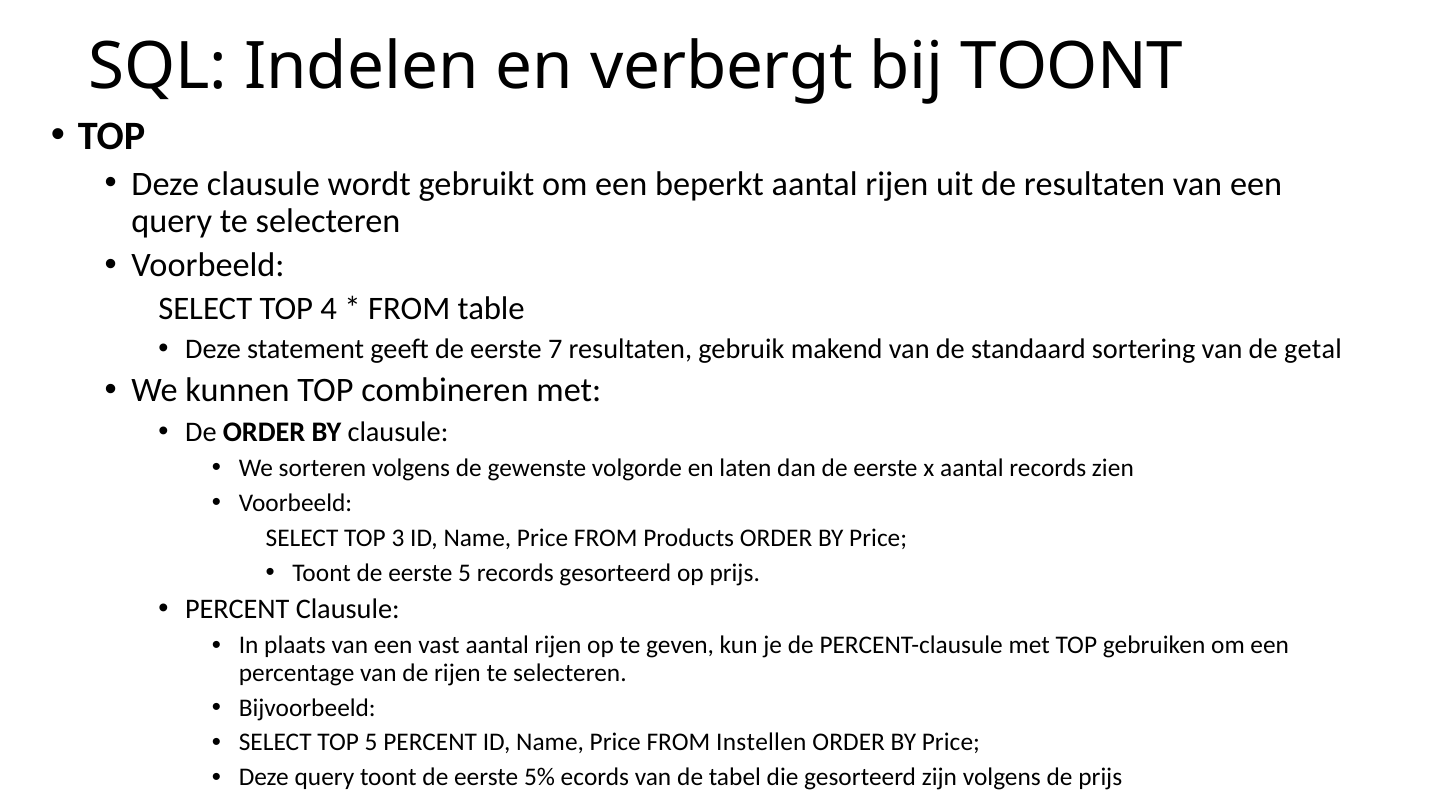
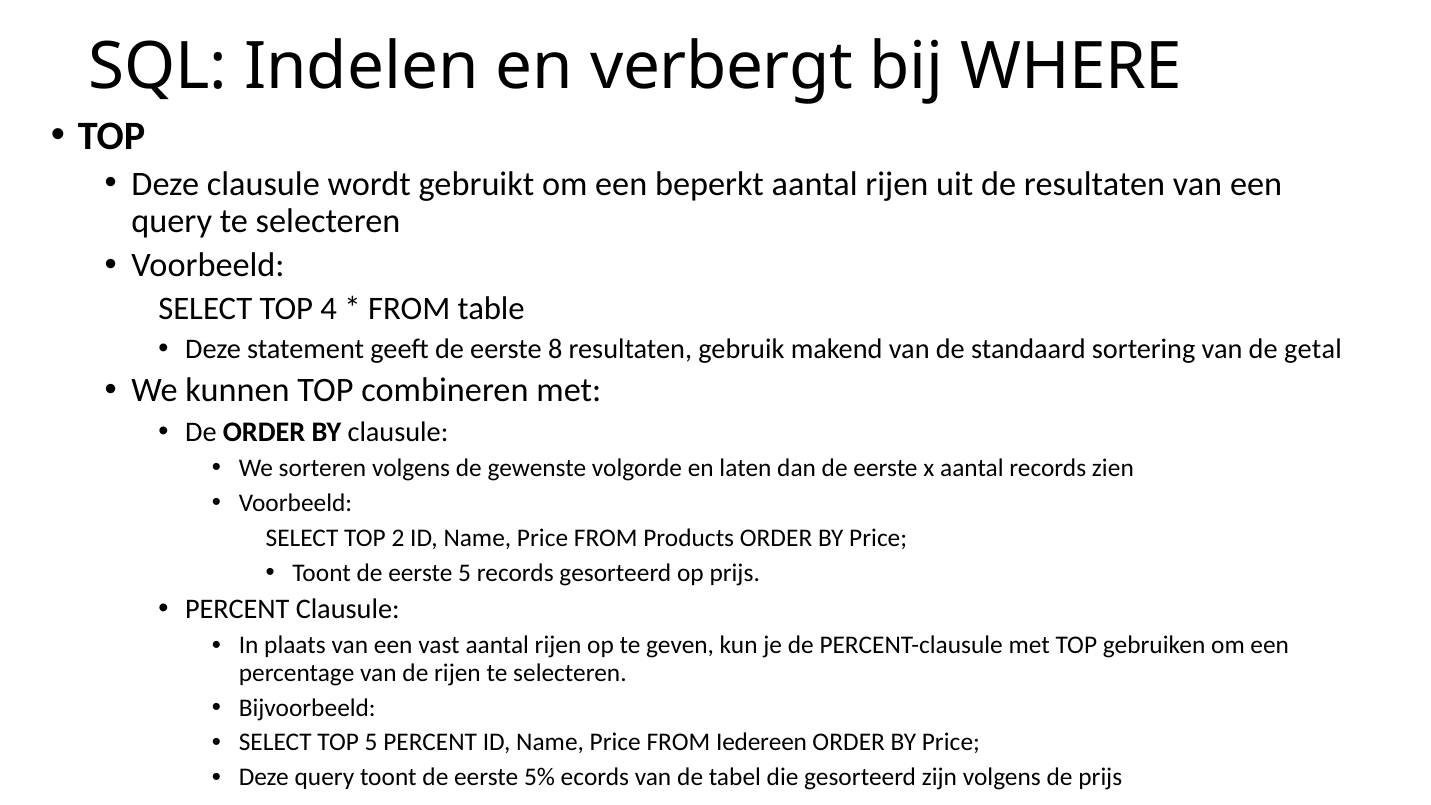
bij TOONT: TOONT -> WHERE
7: 7 -> 8
3: 3 -> 2
Instellen: Instellen -> Iedereen
